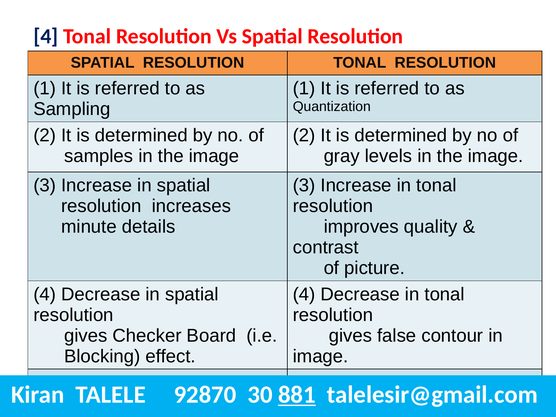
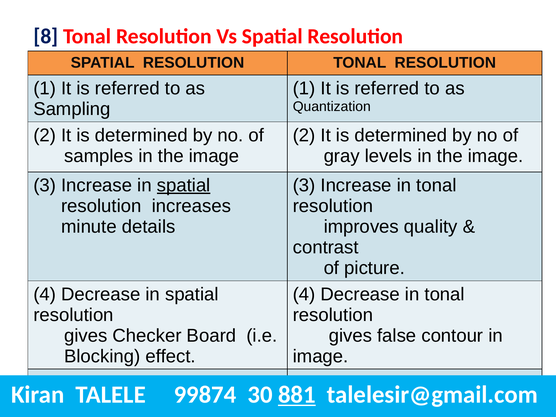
4 at (46, 36): 4 -> 8
spatial at (184, 185) underline: none -> present
92870: 92870 -> 99874
